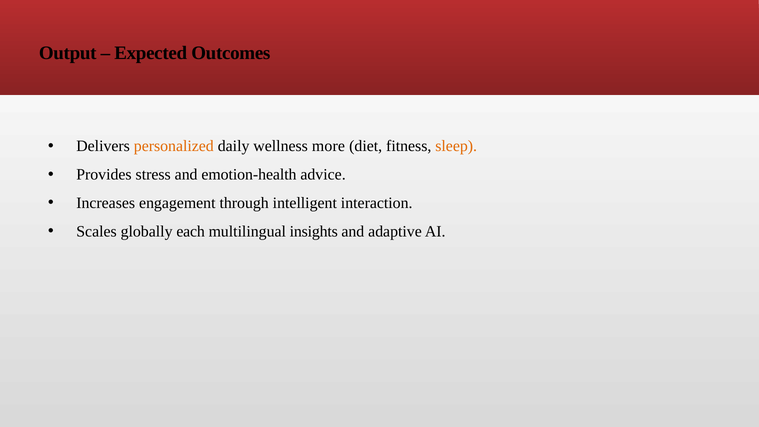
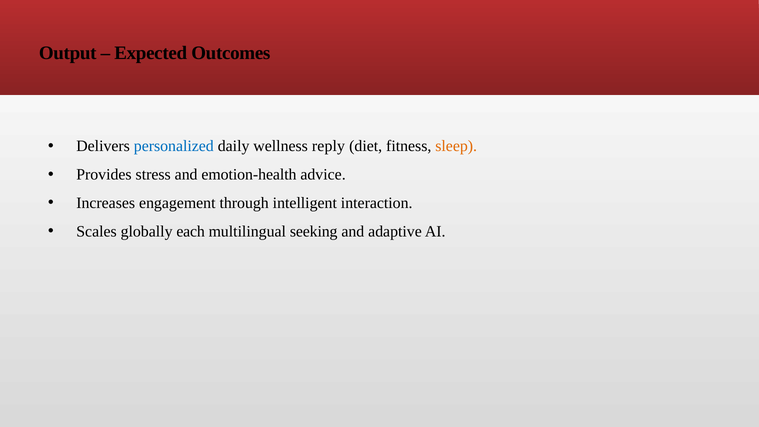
personalized colour: orange -> blue
more: more -> reply
insights: insights -> seeking
